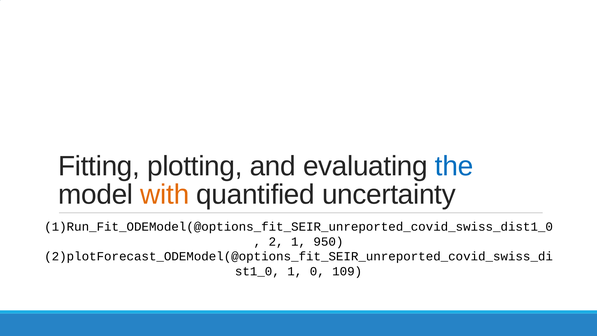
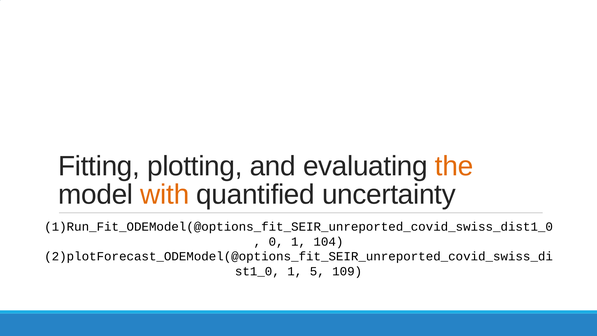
the colour: blue -> orange
2: 2 -> 0
950: 950 -> 104
0: 0 -> 5
